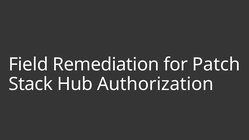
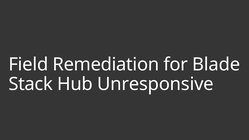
Patch: Patch -> Blade
Authorization: Authorization -> Unresponsive
